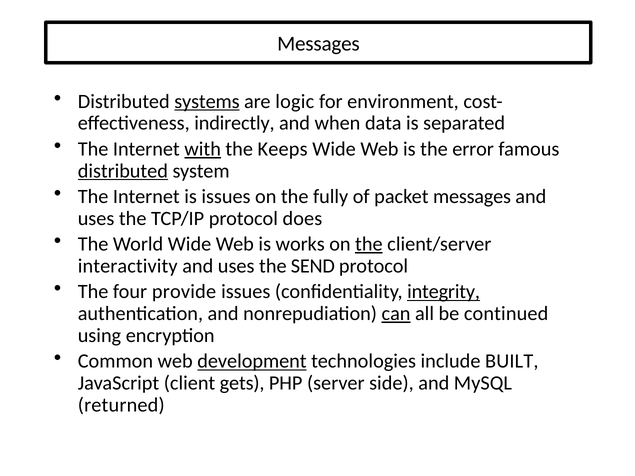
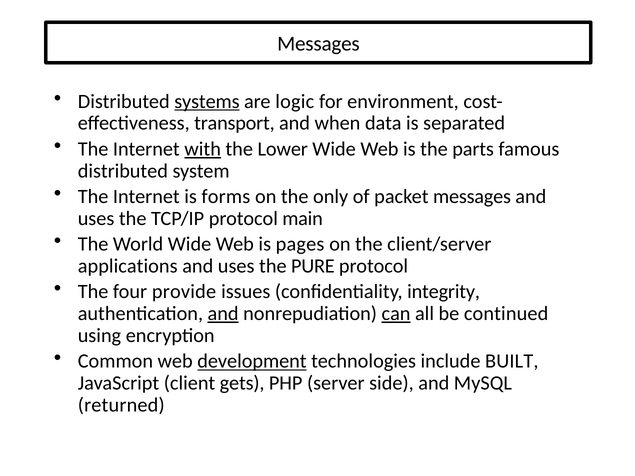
indirectly: indirectly -> transport
Keeps: Keeps -> Lower
error: error -> parts
distributed at (123, 171) underline: present -> none
is issues: issues -> forms
fully: fully -> only
does: does -> main
works: works -> pages
the at (369, 244) underline: present -> none
interactivity: interactivity -> applications
SEND: SEND -> PURE
integrity underline: present -> none
and at (223, 314) underline: none -> present
